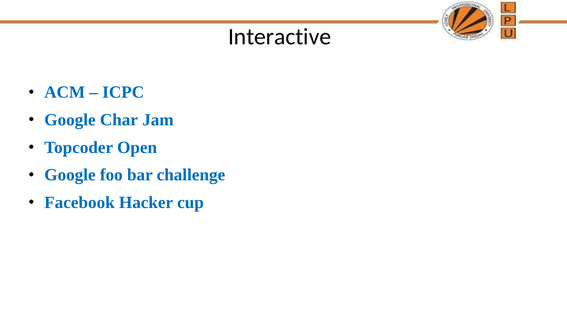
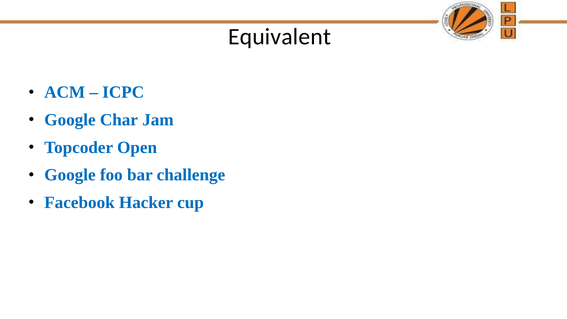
Interactive: Interactive -> Equivalent
